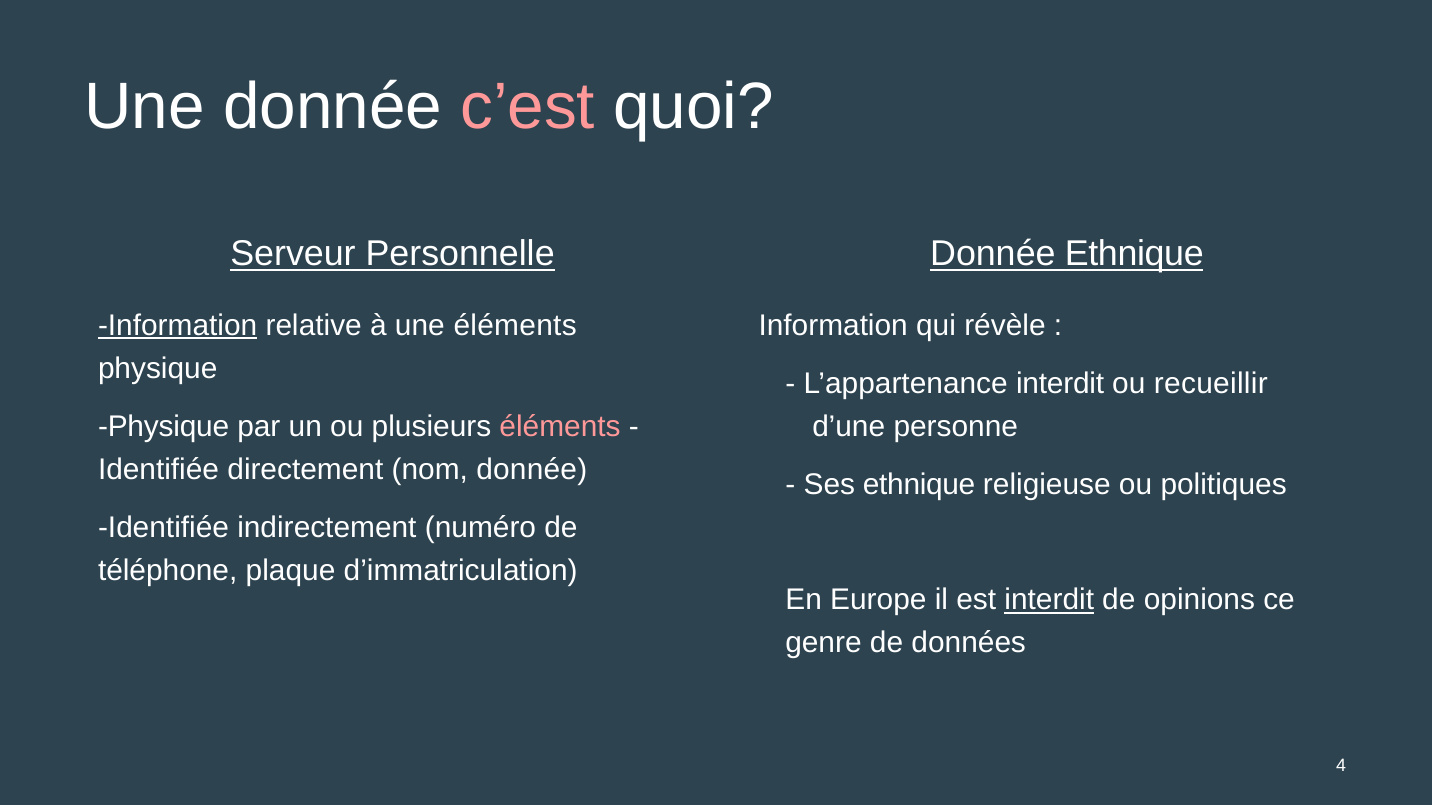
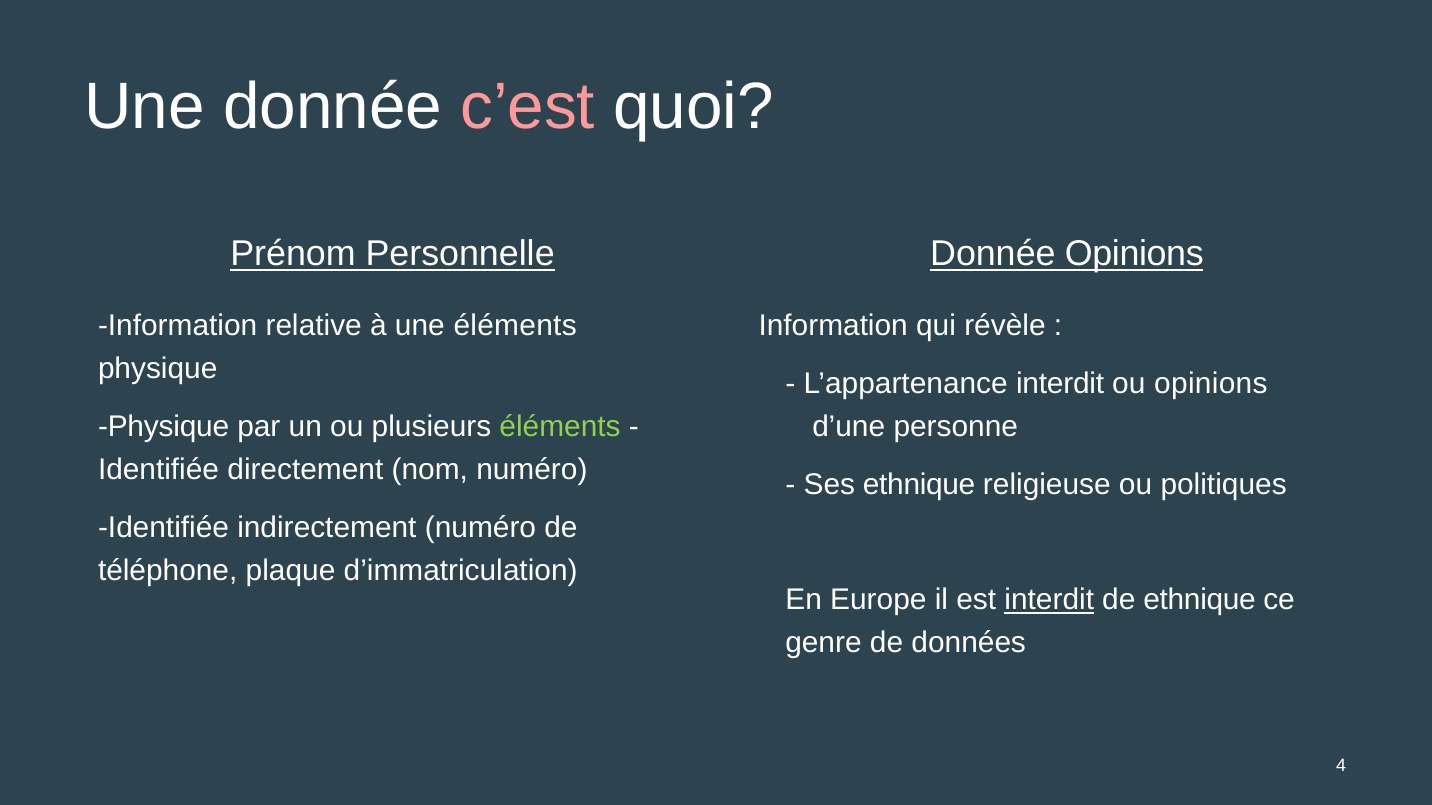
Serveur: Serveur -> Prénom
Donnée Ethnique: Ethnique -> Opinions
Information at (178, 326) underline: present -> none
ou recueillir: recueillir -> opinions
éléments at (560, 427) colour: pink -> light green
nom donnée: donnée -> numéro
de opinions: opinions -> ethnique
